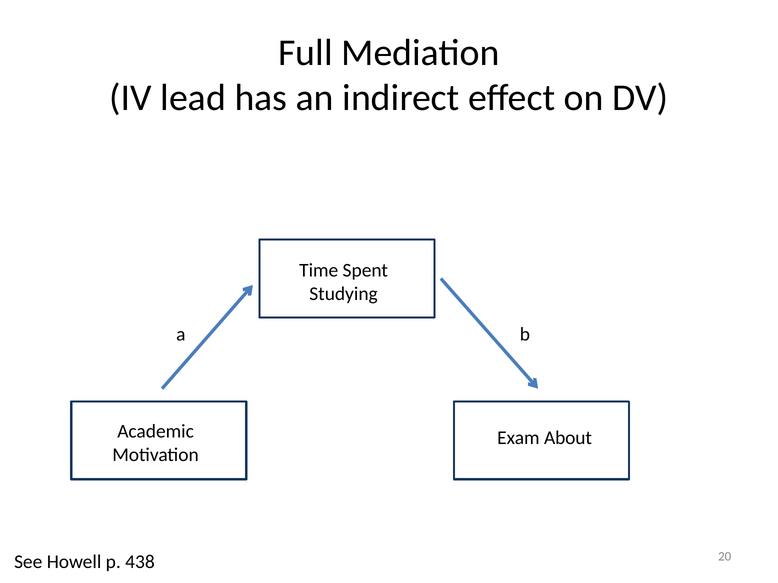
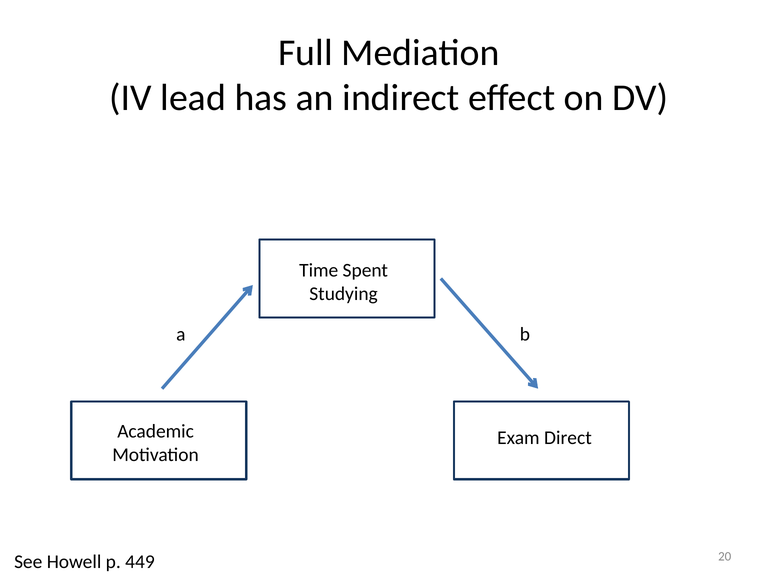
About: About -> Direct
438: 438 -> 449
